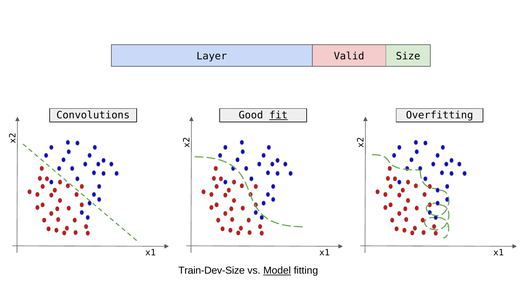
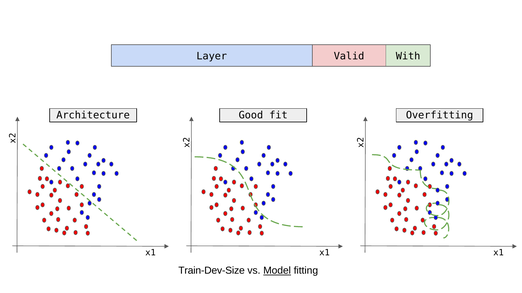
Size: Size -> With
Convolutions: Convolutions -> Architecture
fit underline: present -> none
